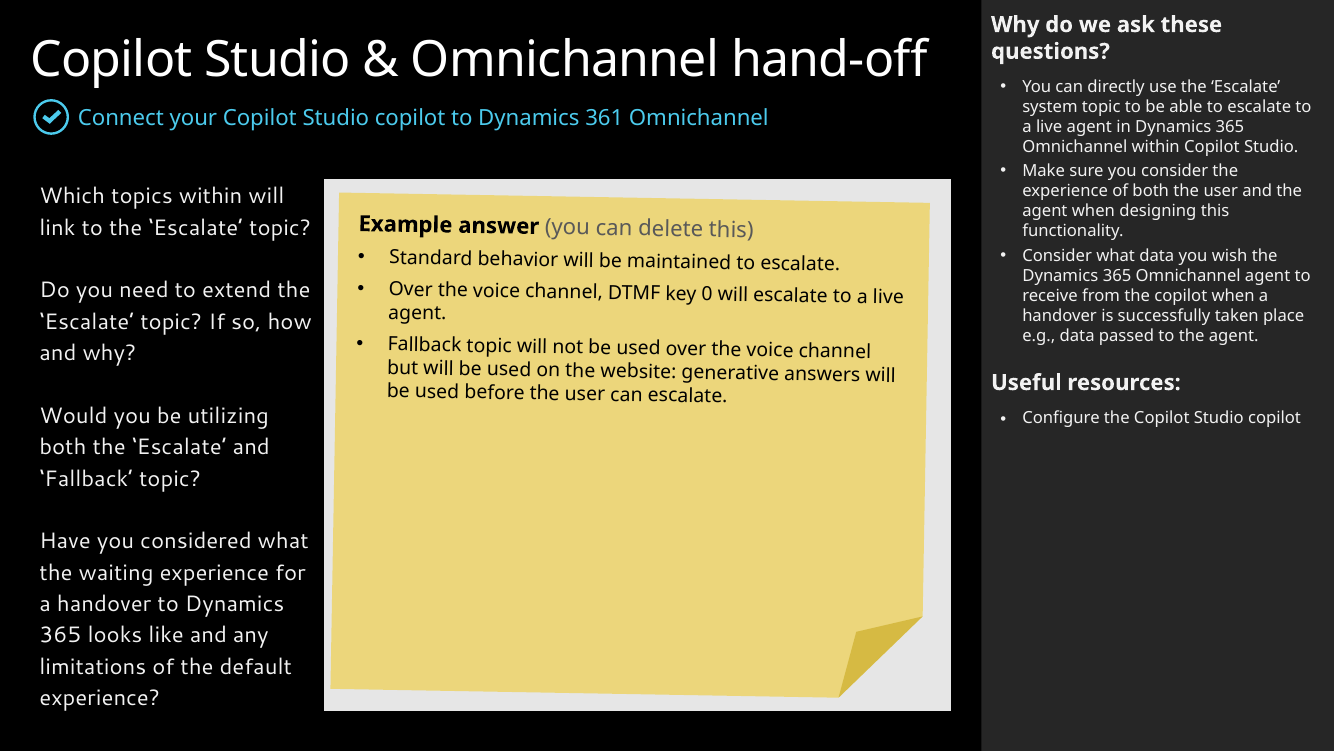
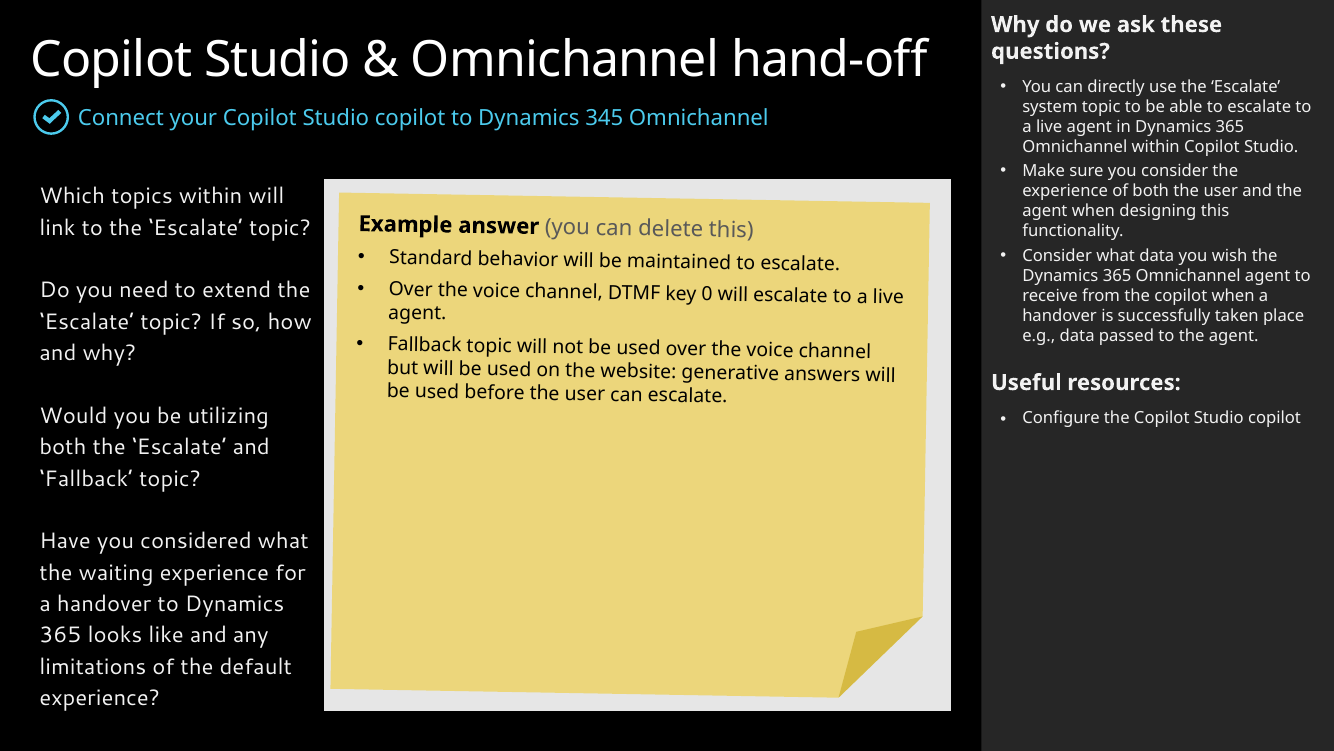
361: 361 -> 345
